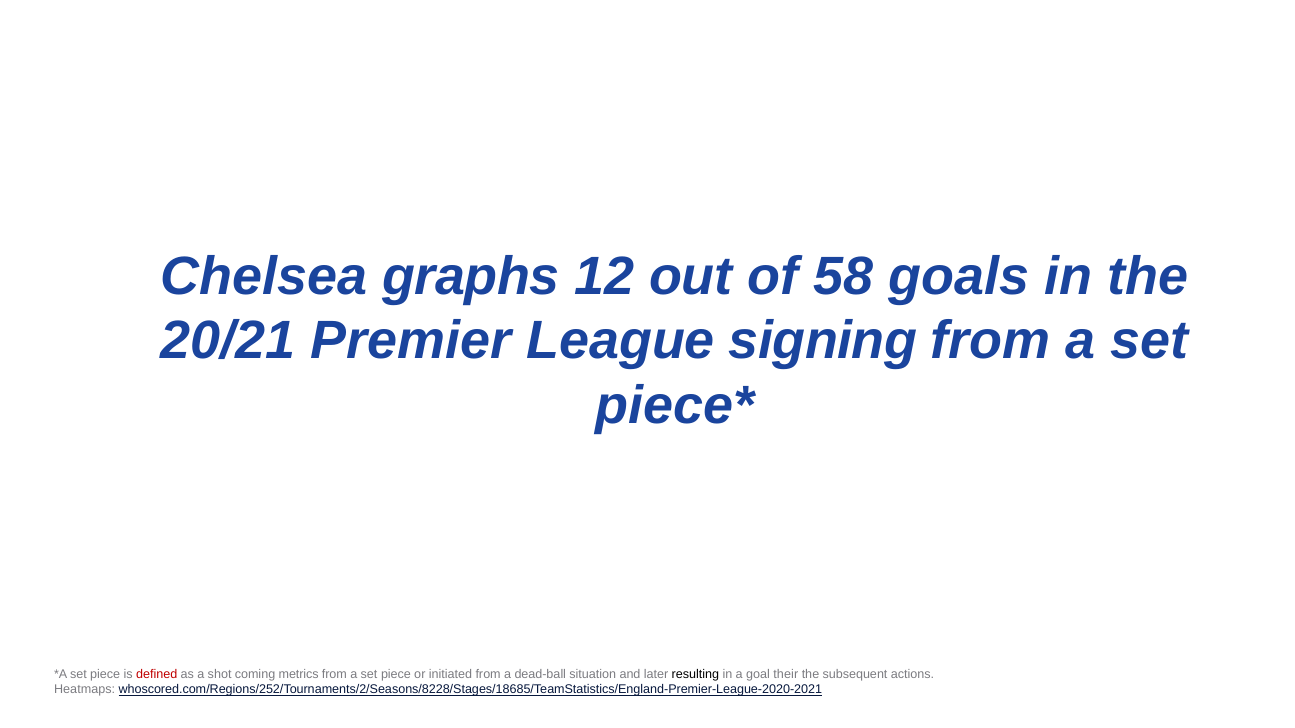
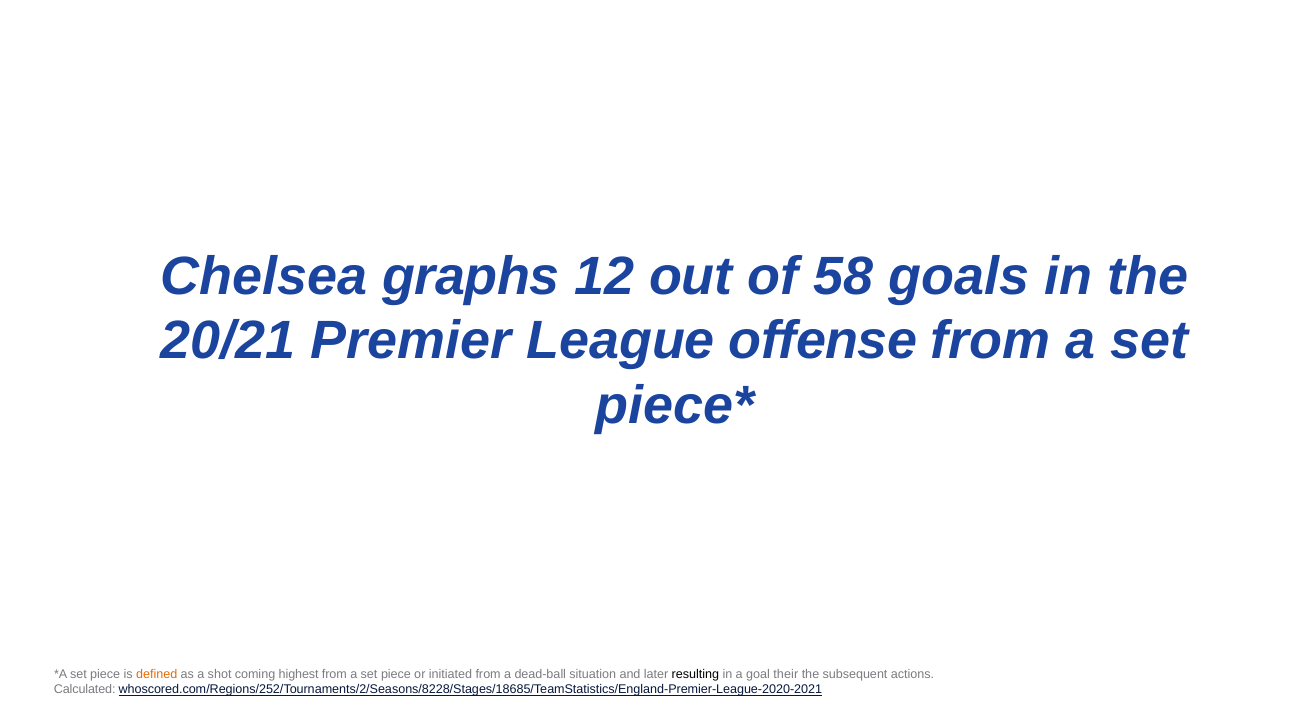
signing: signing -> offense
defined colour: red -> orange
metrics: metrics -> highest
Heatmaps: Heatmaps -> Calculated
